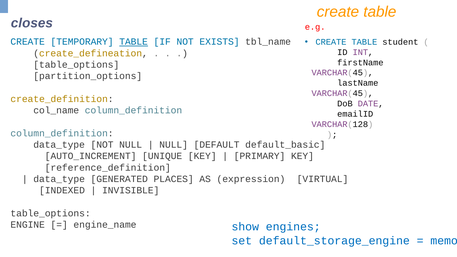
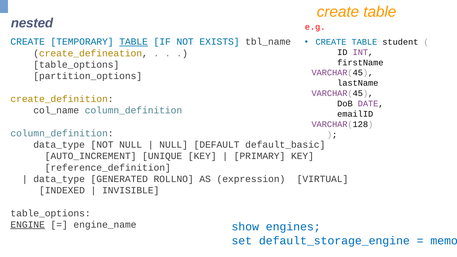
closes: closes -> nested
PLACES: PLACES -> ROLLNO
ENGINE underline: none -> present
